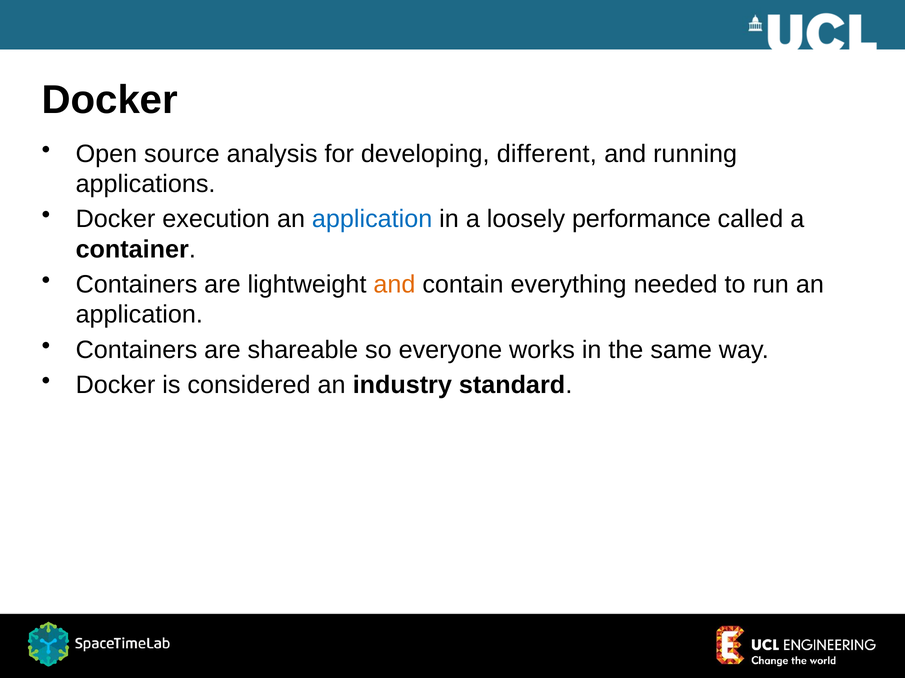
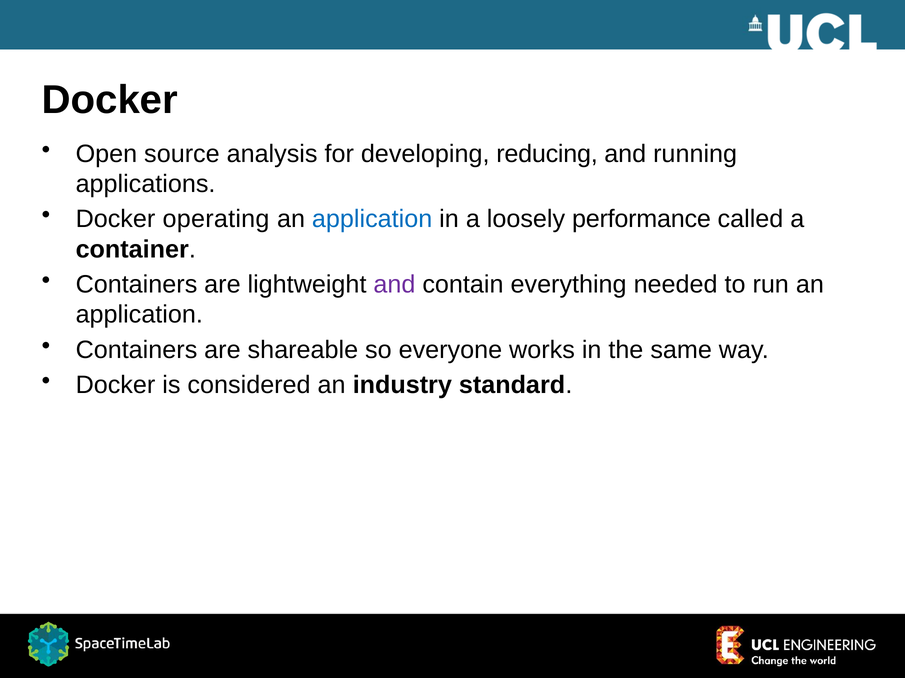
different: different -> reducing
execution: execution -> operating
and at (394, 285) colour: orange -> purple
